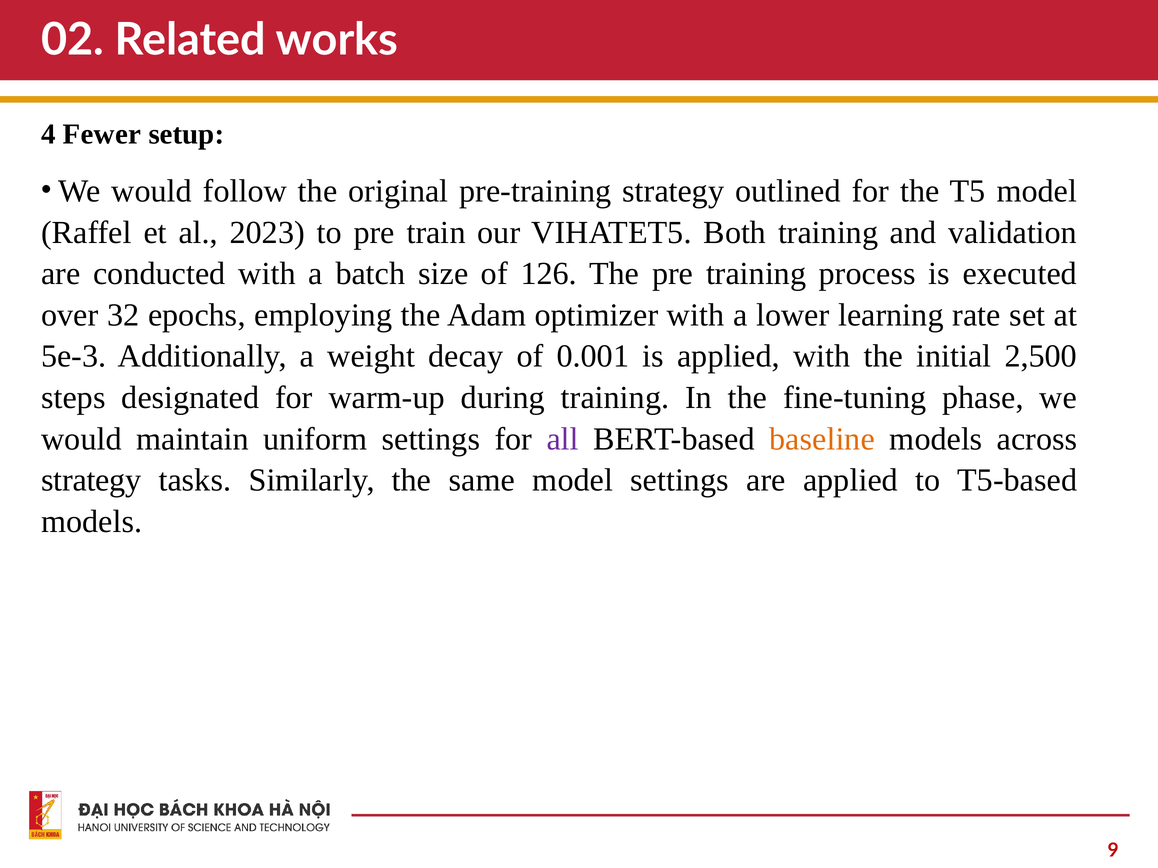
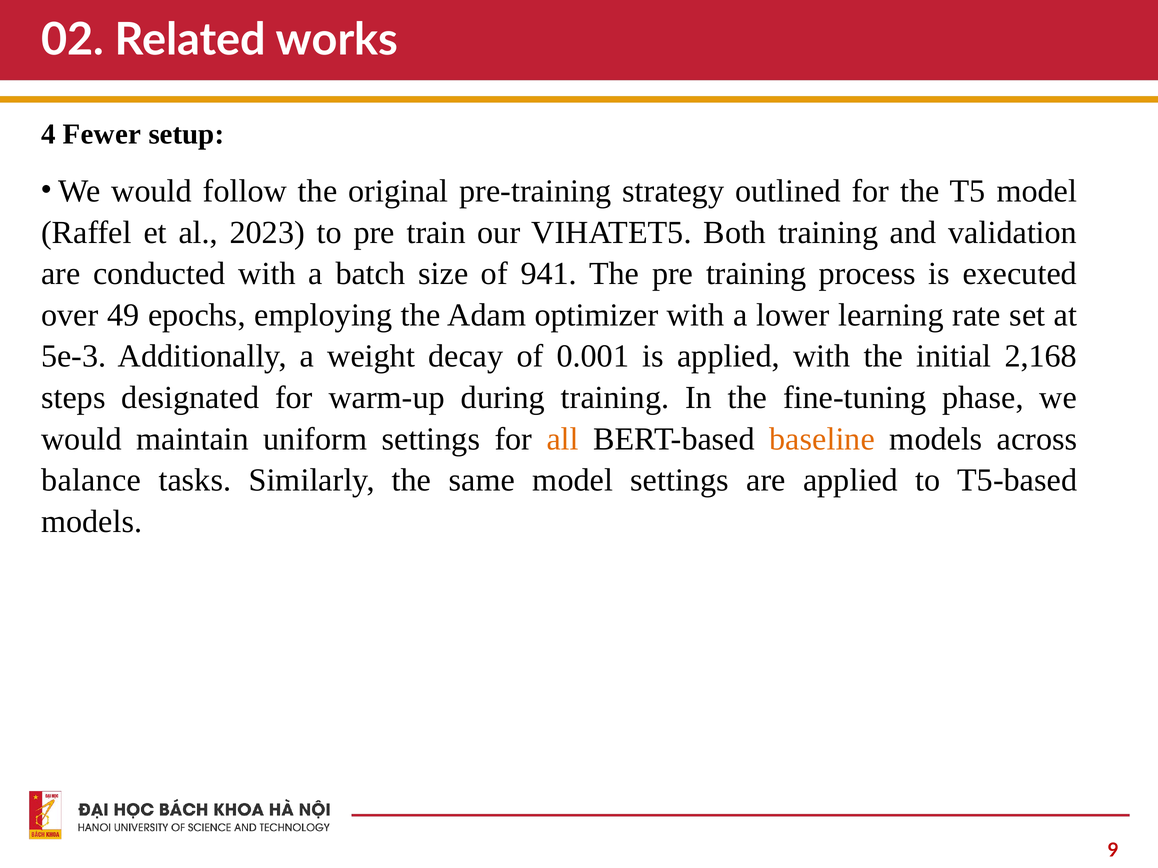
126: 126 -> 941
32: 32 -> 49
2,500: 2,500 -> 2,168
all colour: purple -> orange
strategy at (91, 480): strategy -> balance
